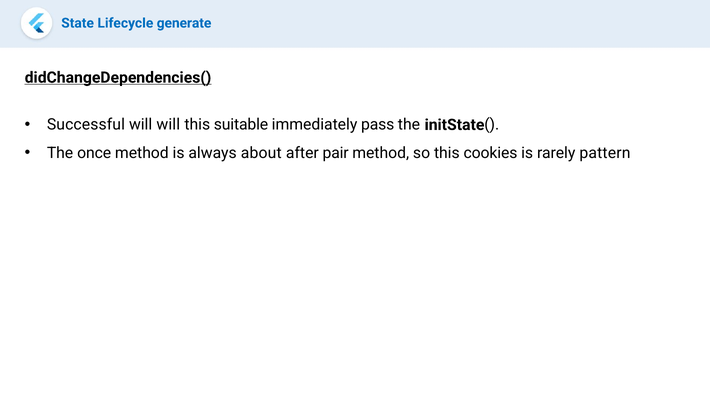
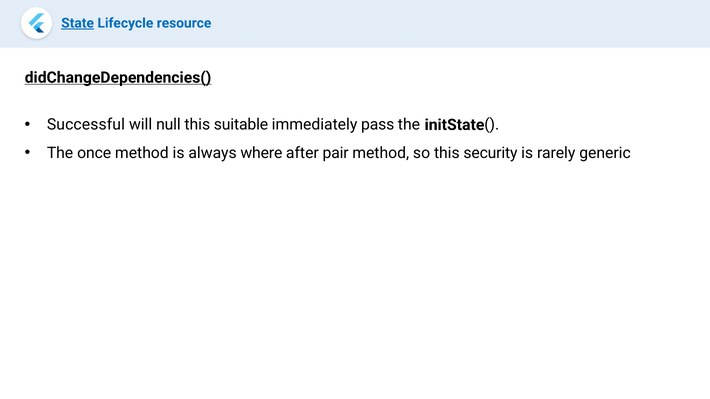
State underline: none -> present
generate: generate -> resource
will will: will -> null
about: about -> where
cookies: cookies -> security
pattern: pattern -> generic
